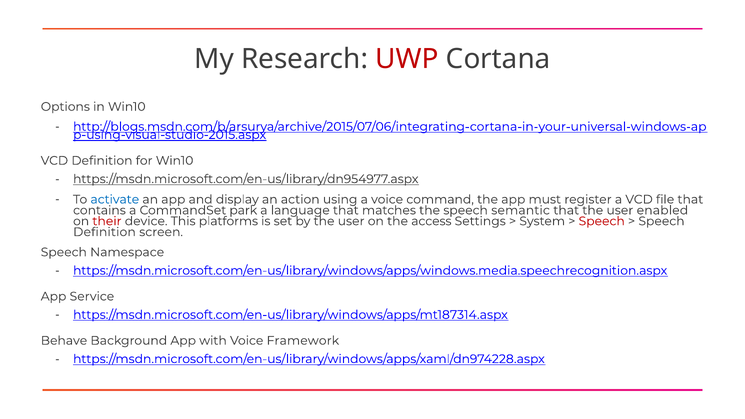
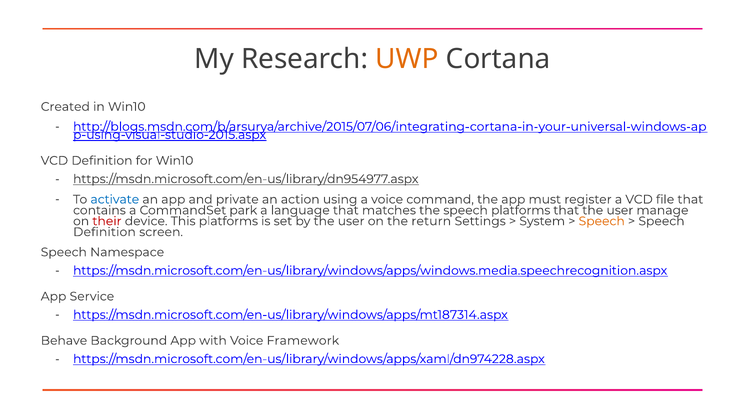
UWP colour: red -> orange
Options: Options -> Created
display: display -> private
speech semantic: semantic -> platforms
enabled: enabled -> manage
access: access -> return
Speech at (602, 221) colour: red -> orange
